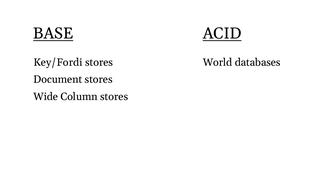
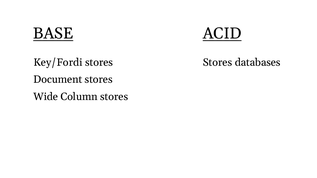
World at (217, 63): World -> Stores
